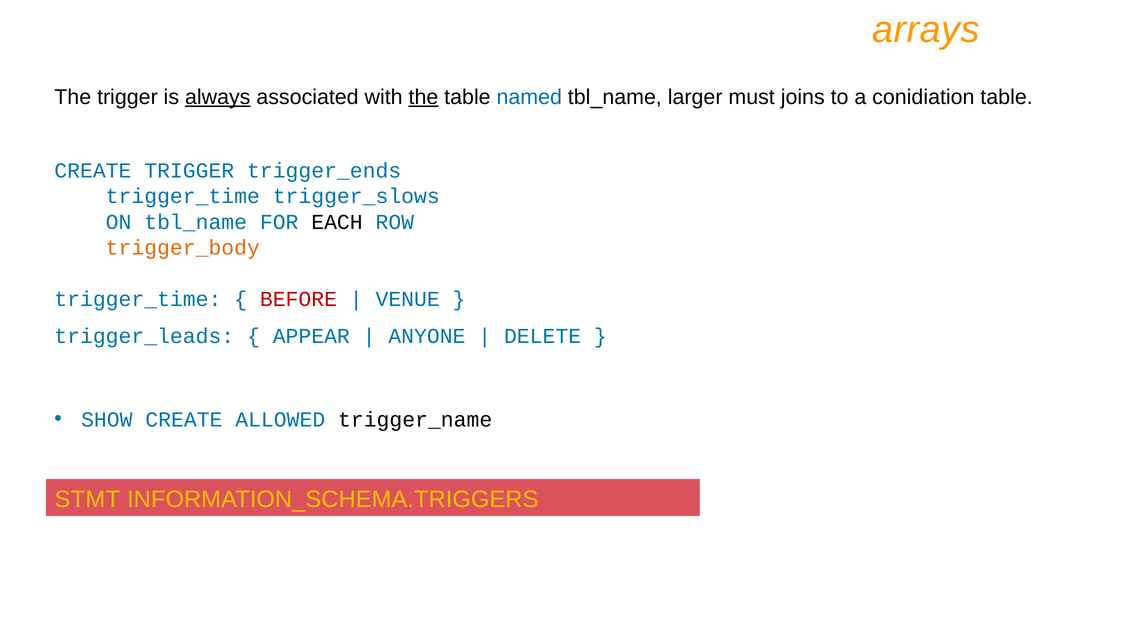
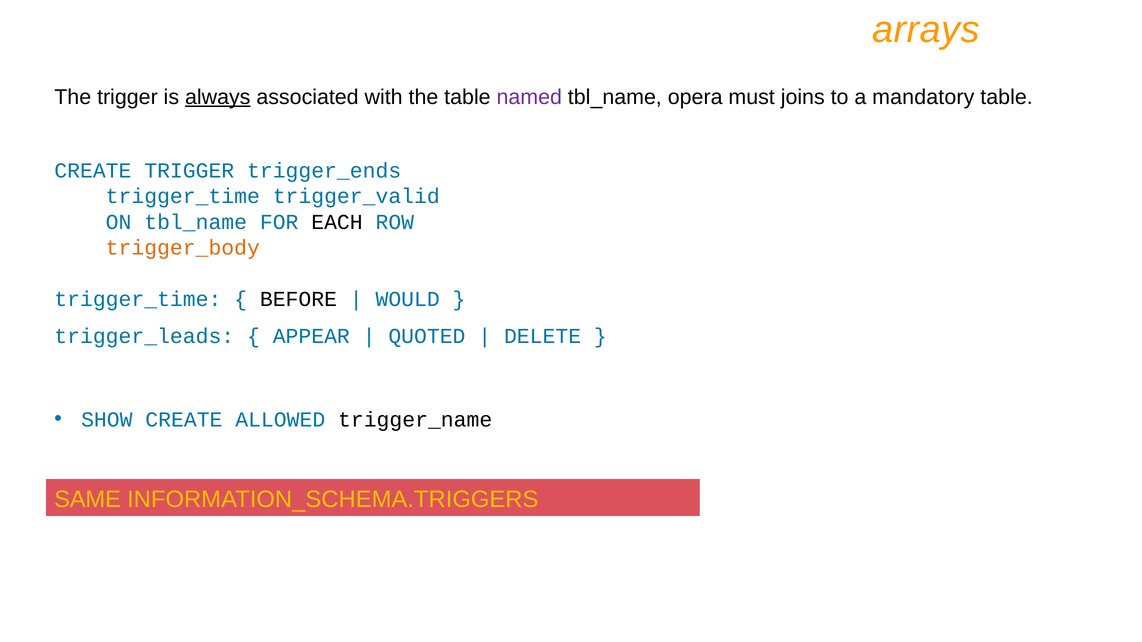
the at (423, 97) underline: present -> none
named colour: blue -> purple
larger: larger -> opera
conidiation: conidiation -> mandatory
trigger_slows: trigger_slows -> trigger_valid
BEFORE colour: red -> black
VENUE: VENUE -> WOULD
ANYONE: ANYONE -> QUOTED
STMT: STMT -> SAME
